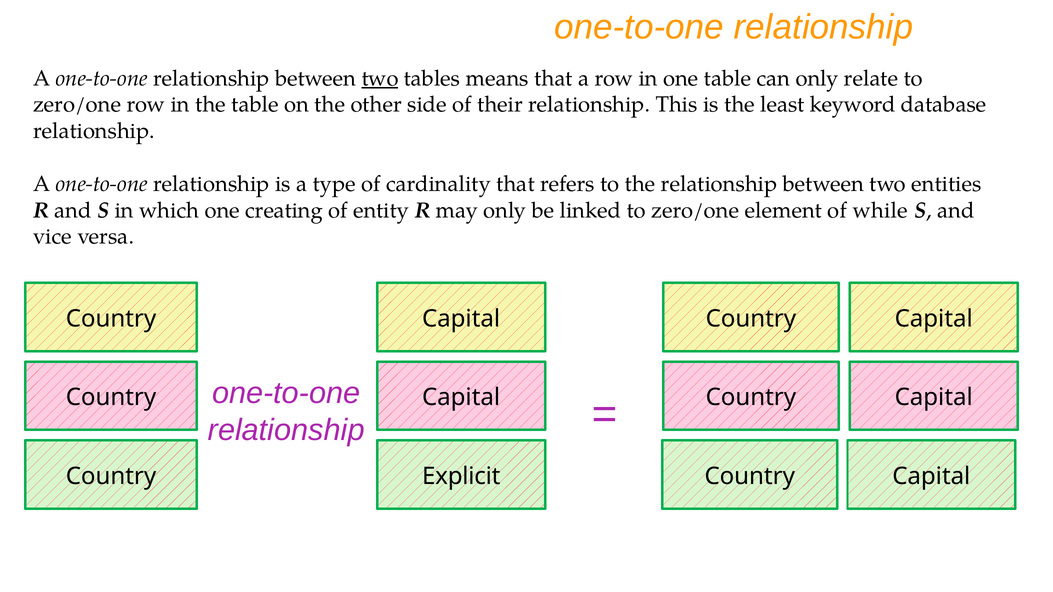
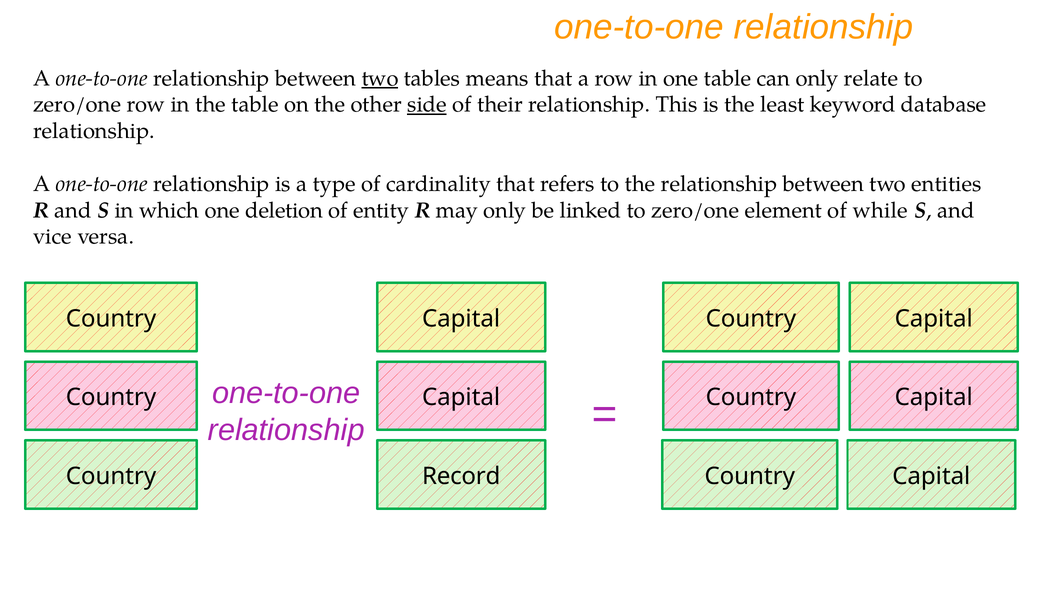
side underline: none -> present
creating: creating -> deletion
Explicit: Explicit -> Record
